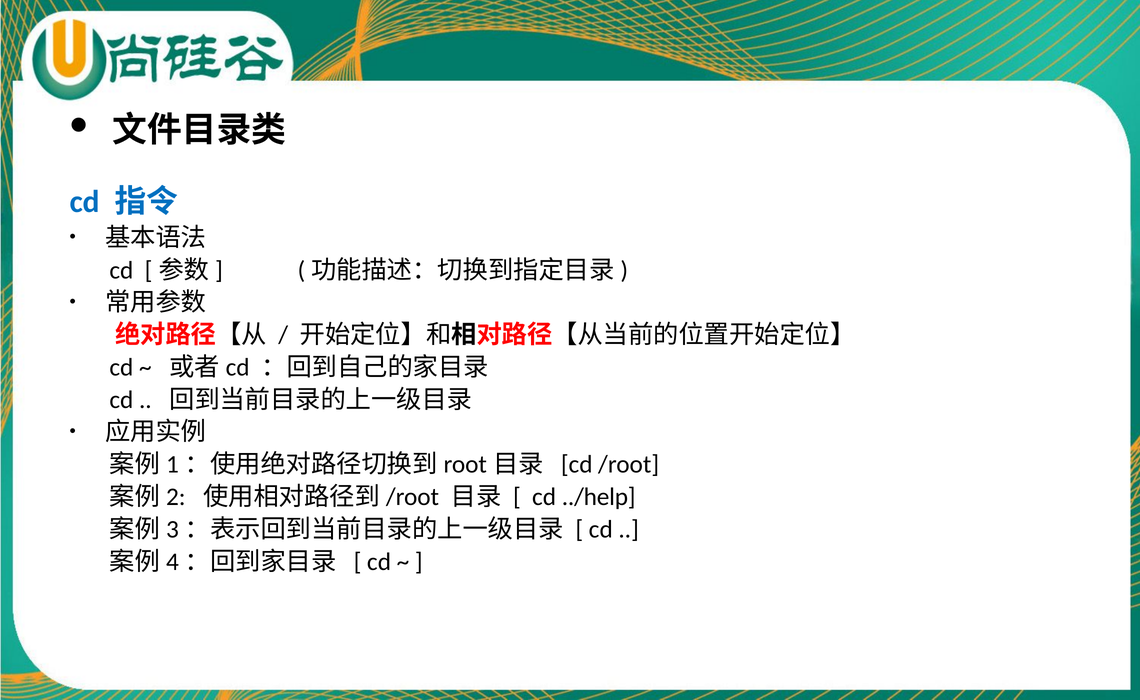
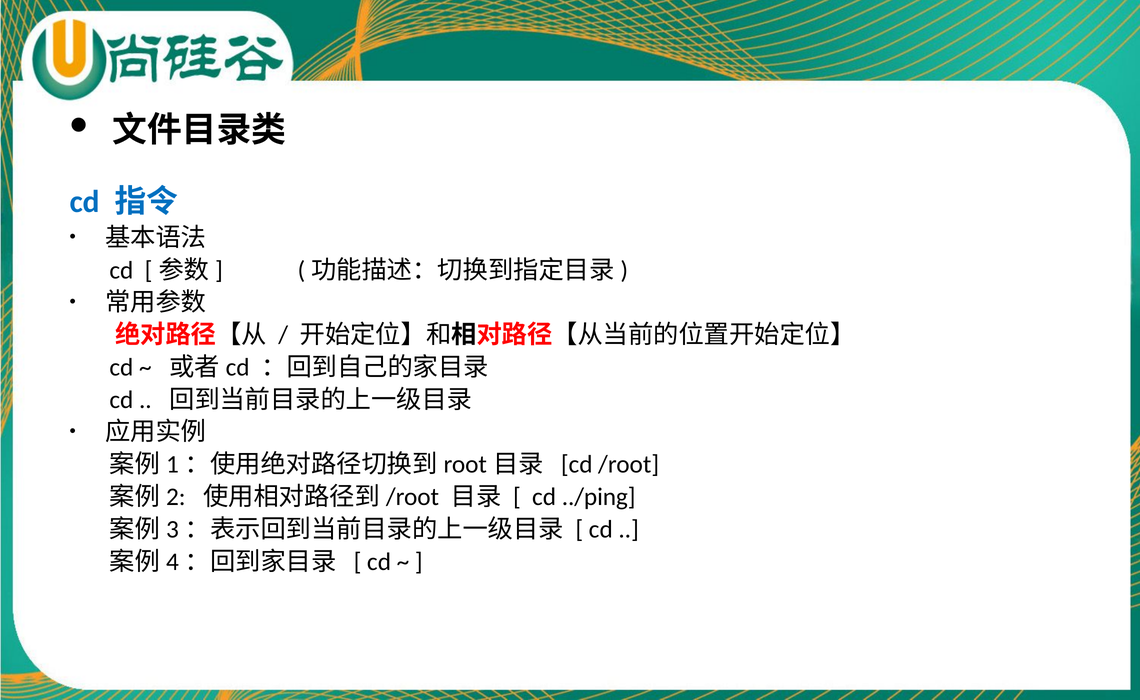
../help: ../help -> ../ping
